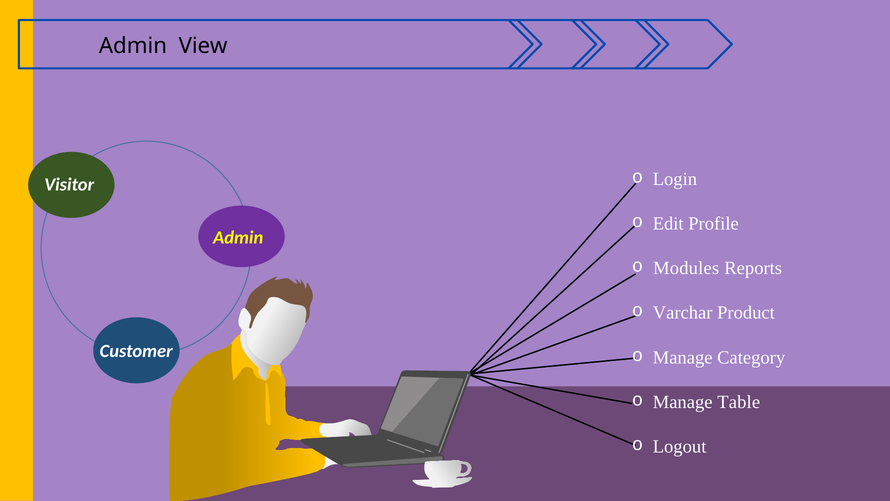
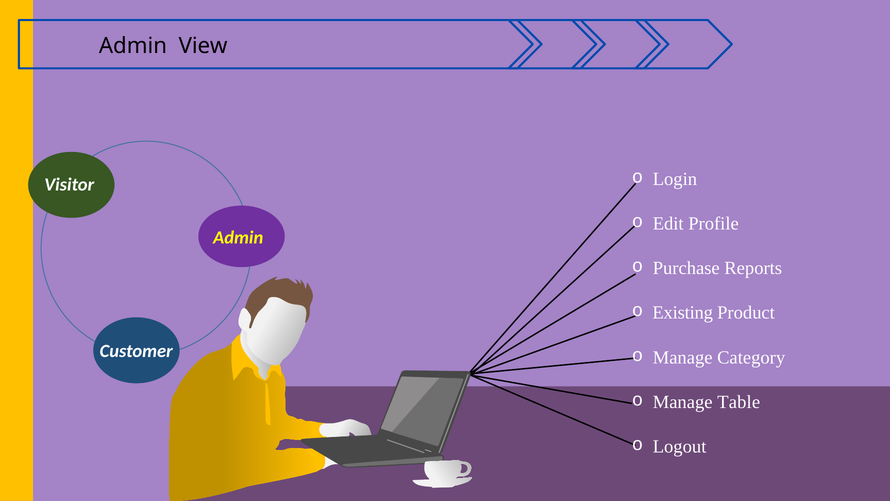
Modules: Modules -> Purchase
Varchar: Varchar -> Existing
